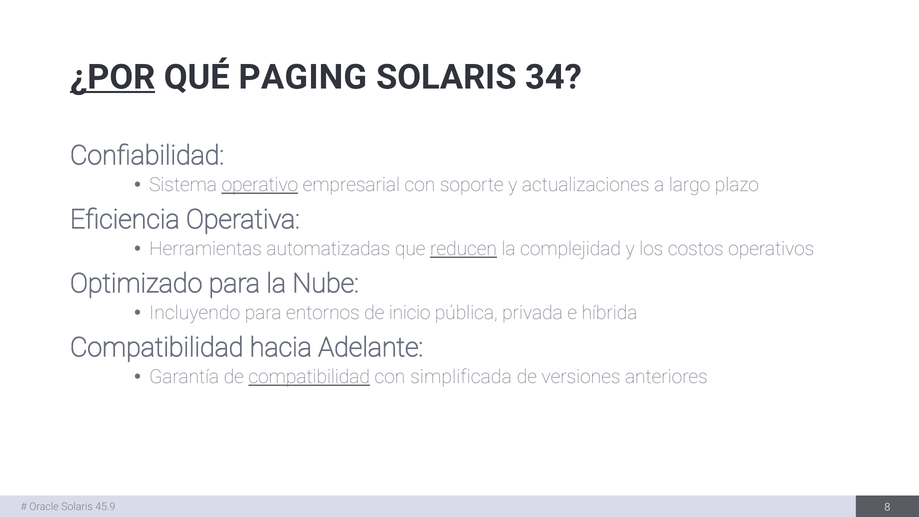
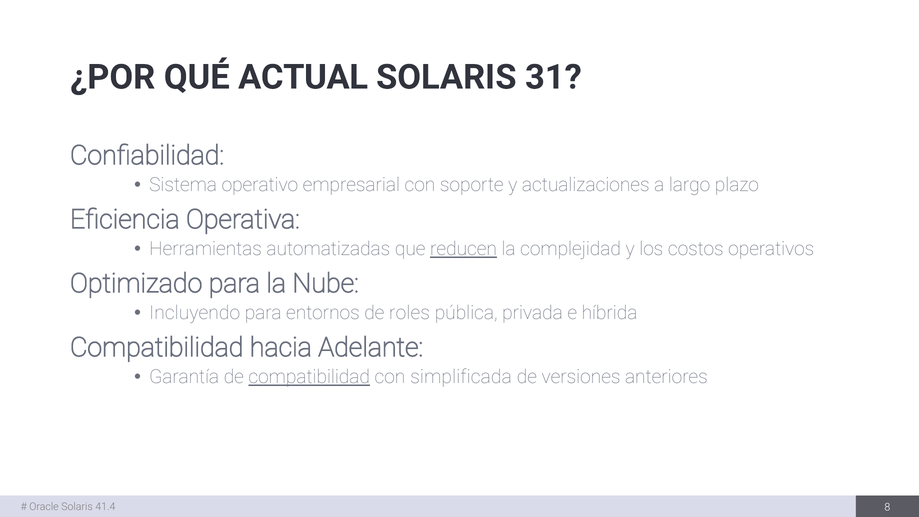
¿POR underline: present -> none
PAGING: PAGING -> ACTUAL
34: 34 -> 31
operativo underline: present -> none
inicio: inicio -> roles
45.9: 45.9 -> 41.4
